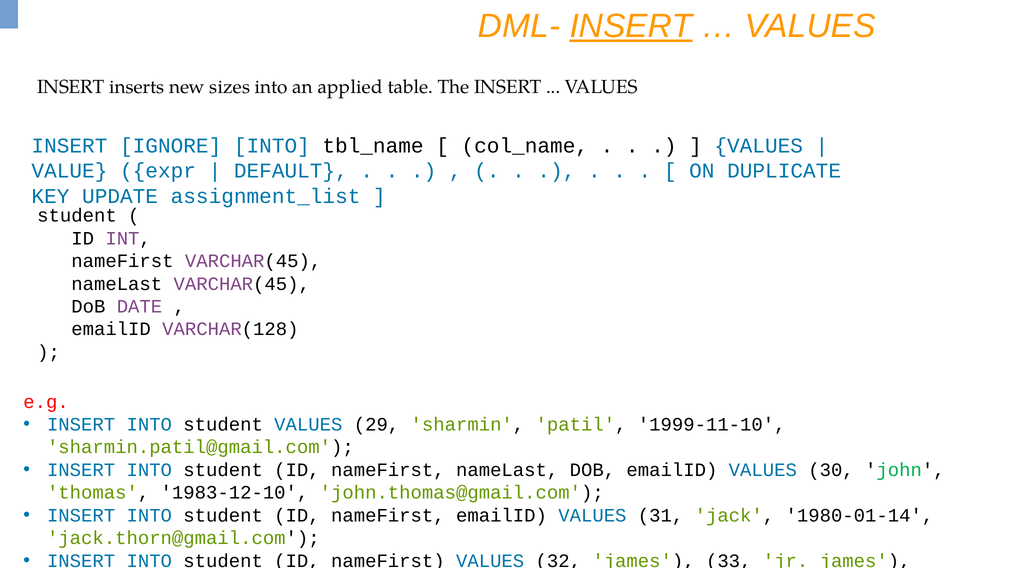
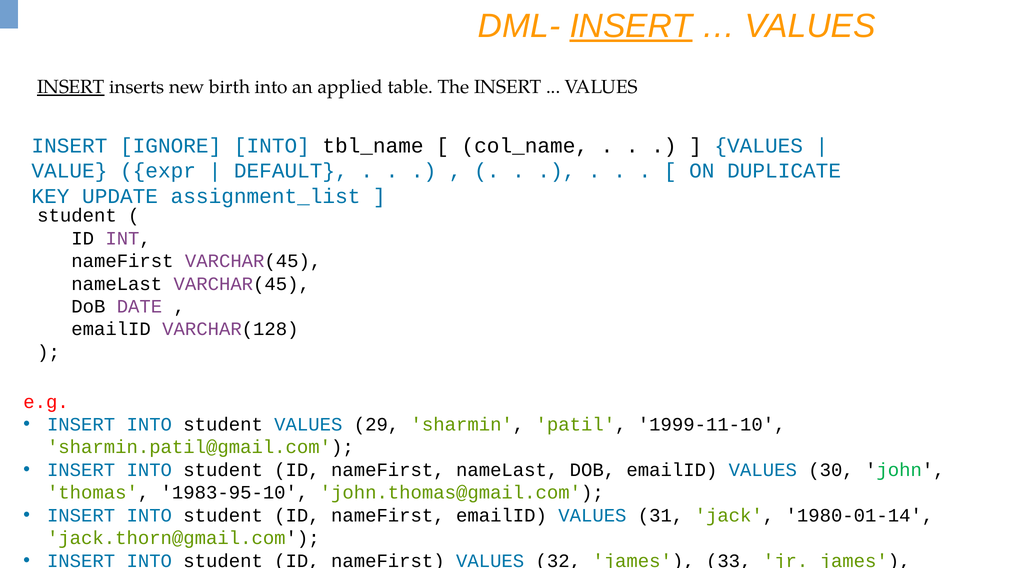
INSERT at (71, 87) underline: none -> present
sizes: sizes -> birth
1983-12-10: 1983-12-10 -> 1983-95-10
